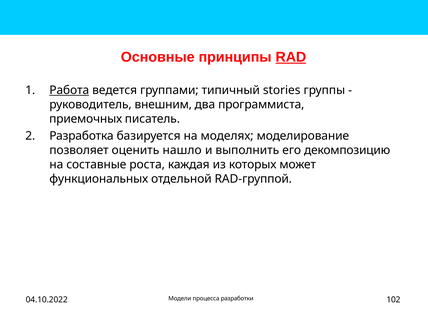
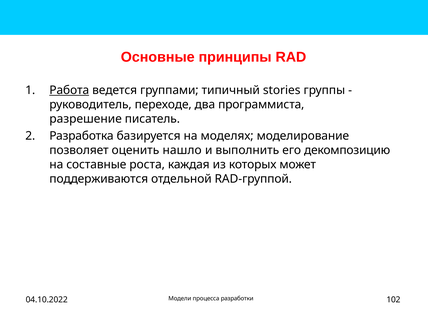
RAD underline: present -> none
внешним: внешним -> переходе
приемочных: приемочных -> разрешение
функциональных: функциональных -> поддерживаются
